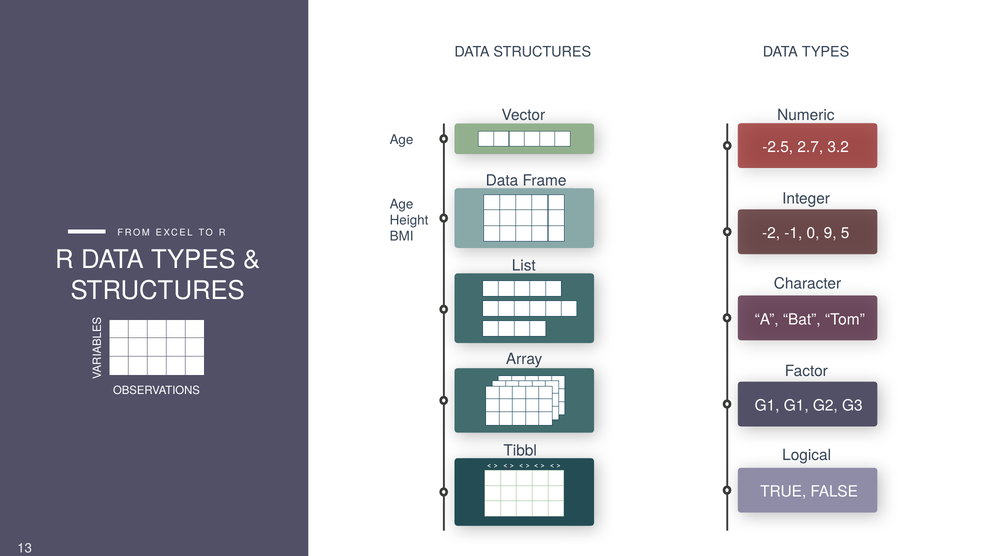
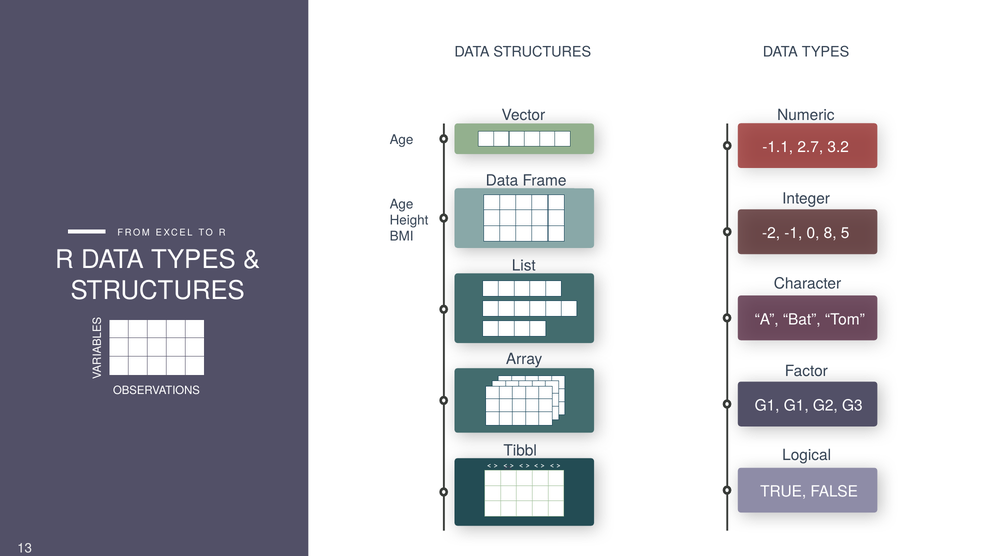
-2.5: -2.5 -> -1.1
9: 9 -> 8
